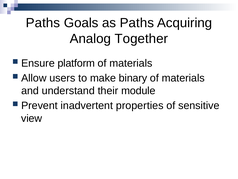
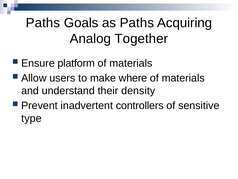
binary: binary -> where
module: module -> density
properties: properties -> controllers
view: view -> type
